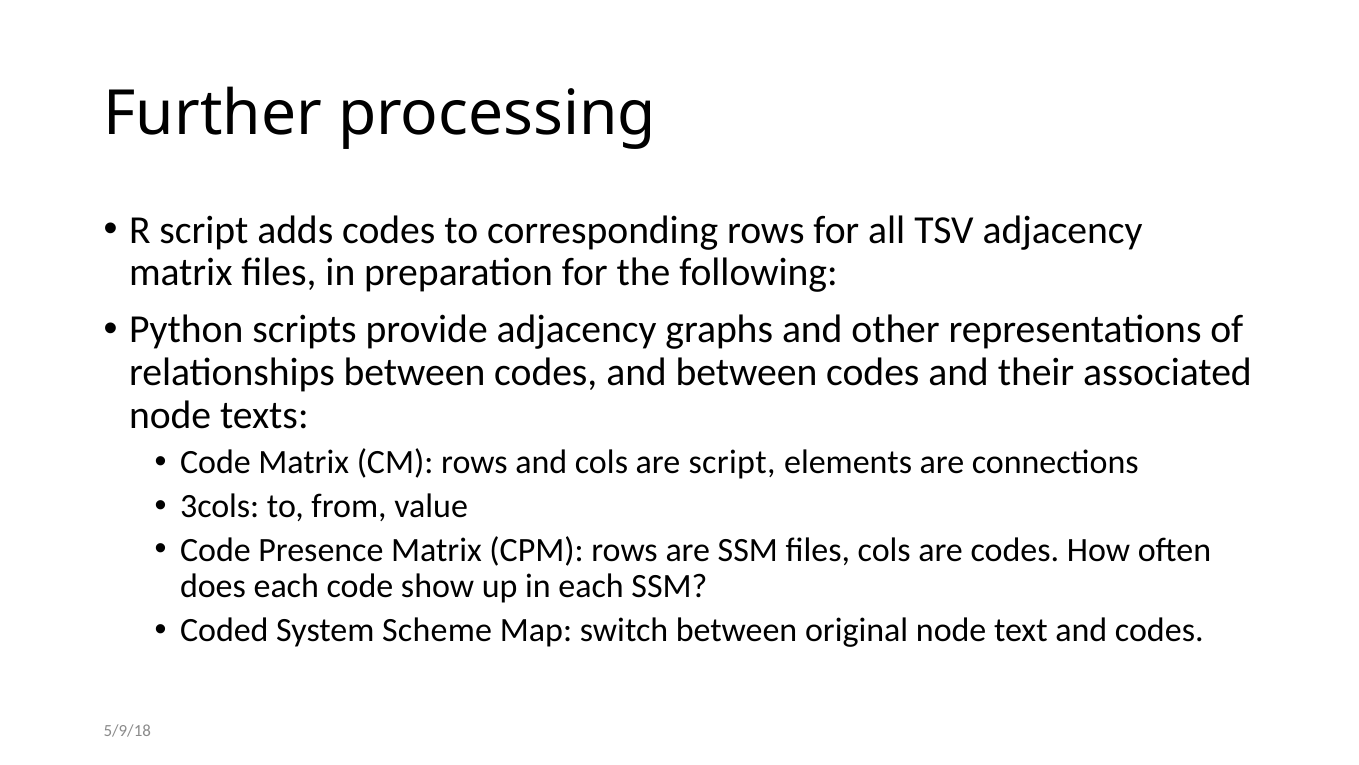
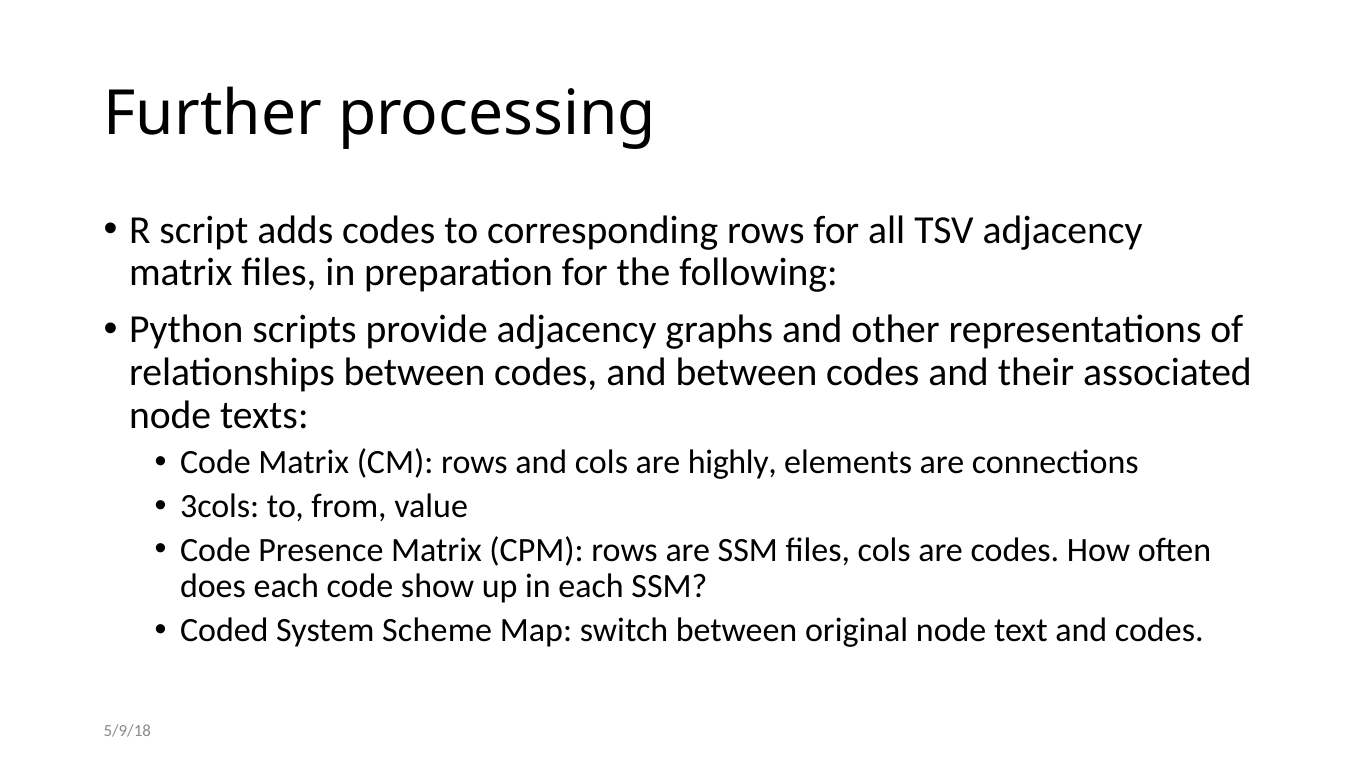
are script: script -> highly
